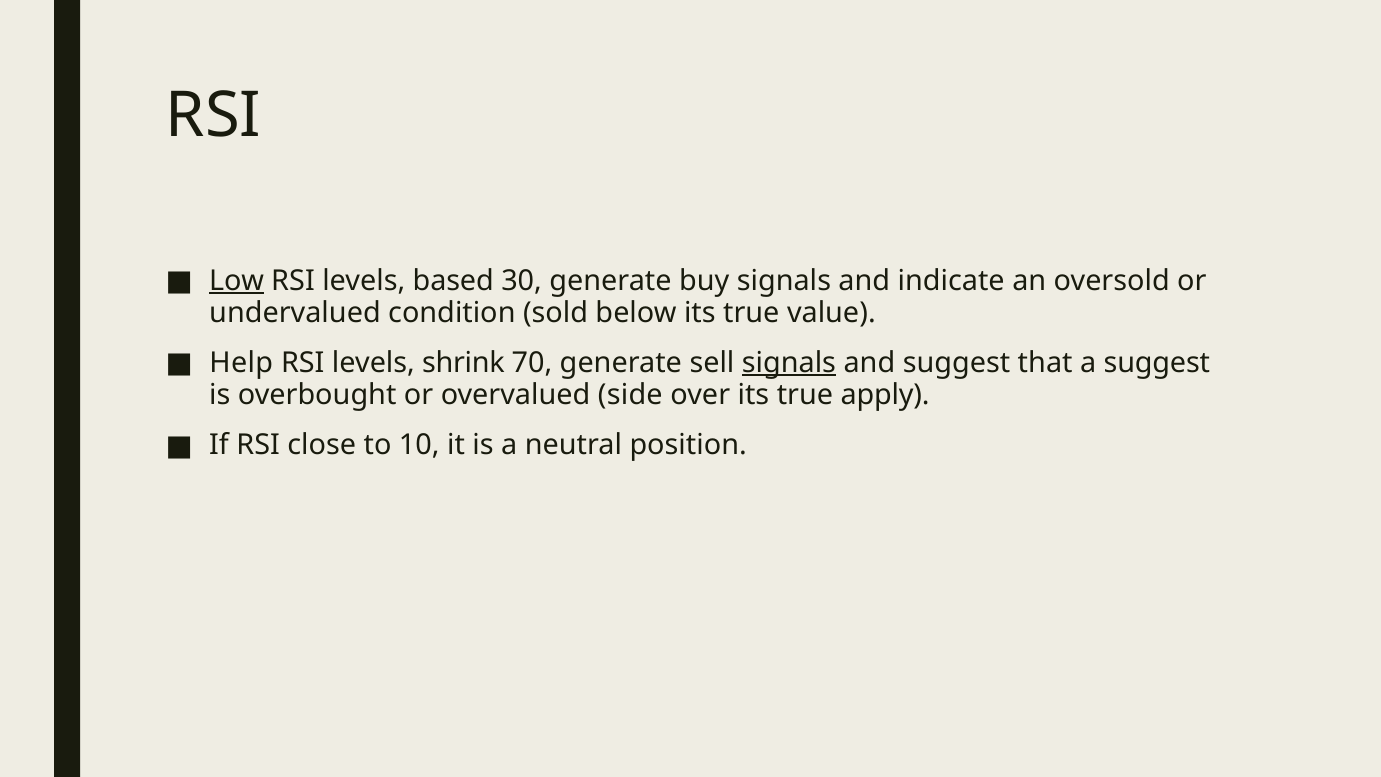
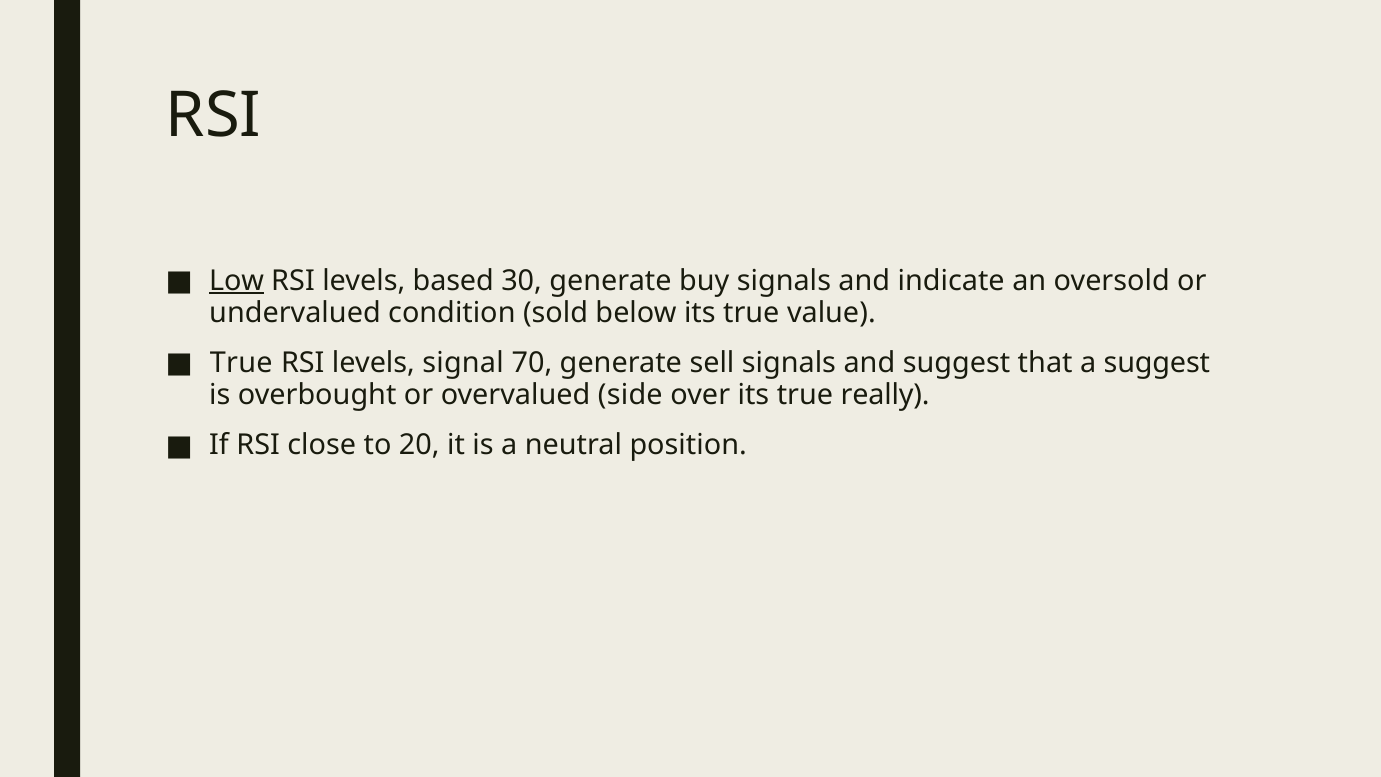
Help at (241, 363): Help -> True
shrink: shrink -> signal
signals at (789, 363) underline: present -> none
apply: apply -> really
10: 10 -> 20
